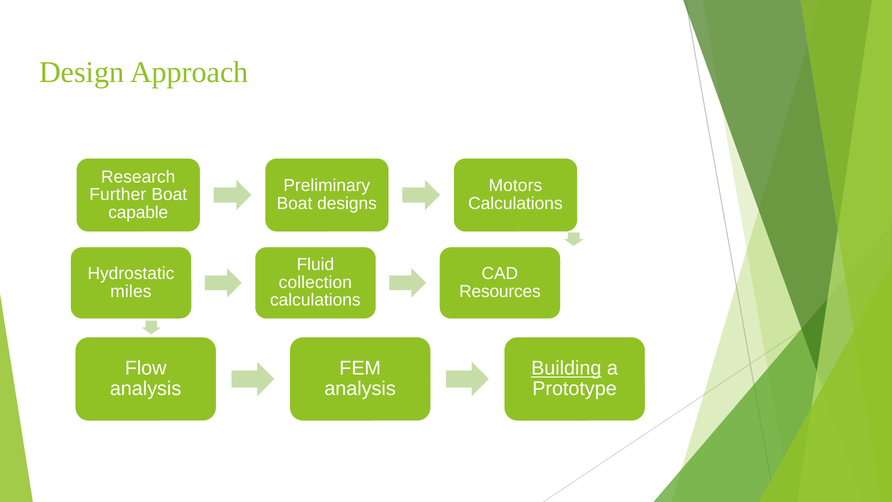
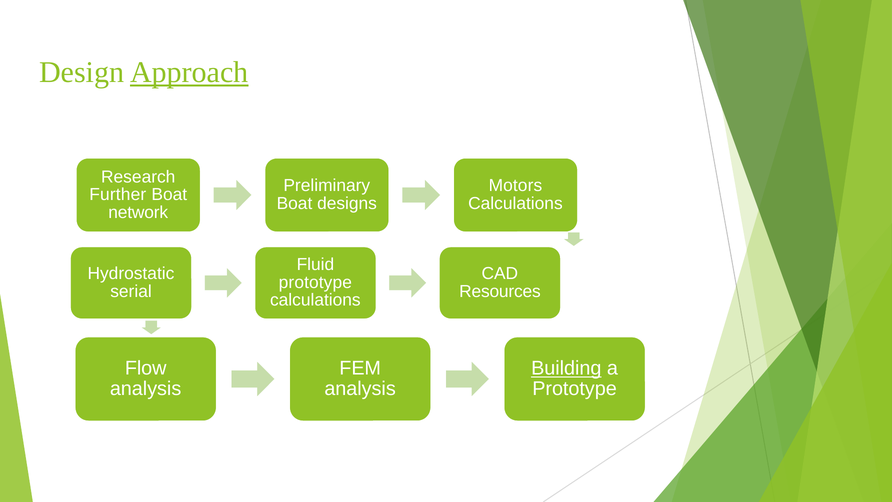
Approach underline: none -> present
capable: capable -> network
collection at (315, 282): collection -> prototype
miles: miles -> serial
